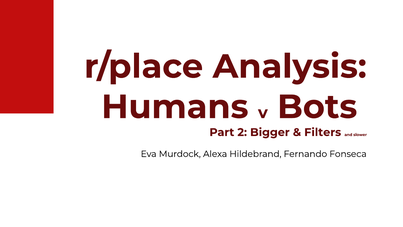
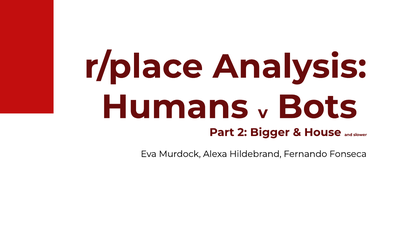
Filters: Filters -> House
